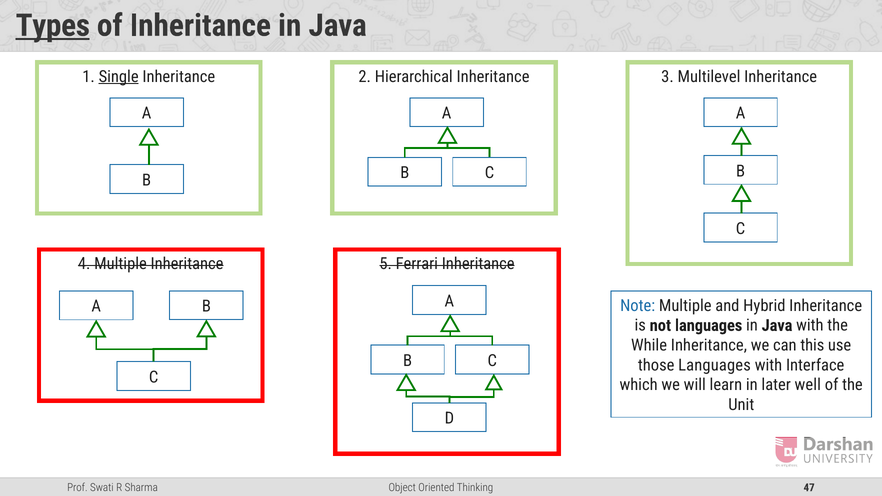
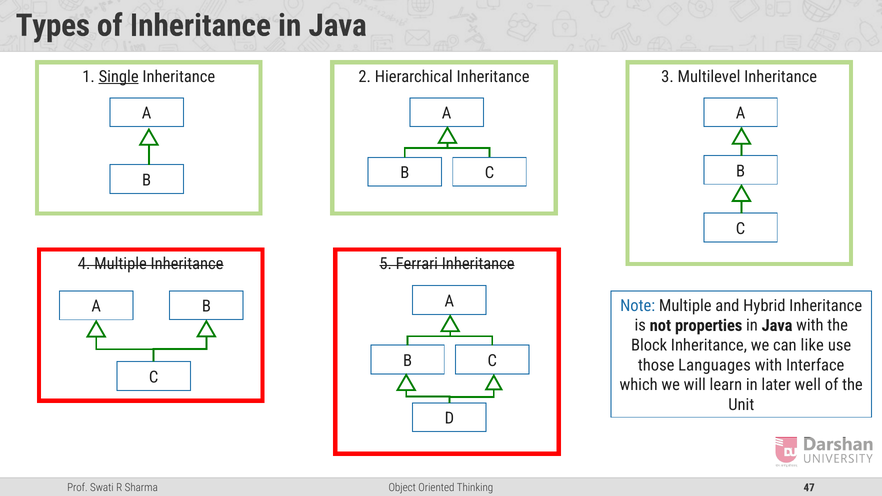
Types underline: present -> none
not languages: languages -> properties
While: While -> Block
this: this -> like
